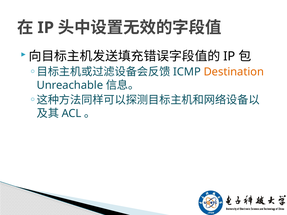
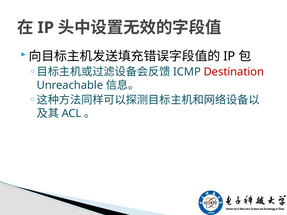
Destination colour: orange -> red
